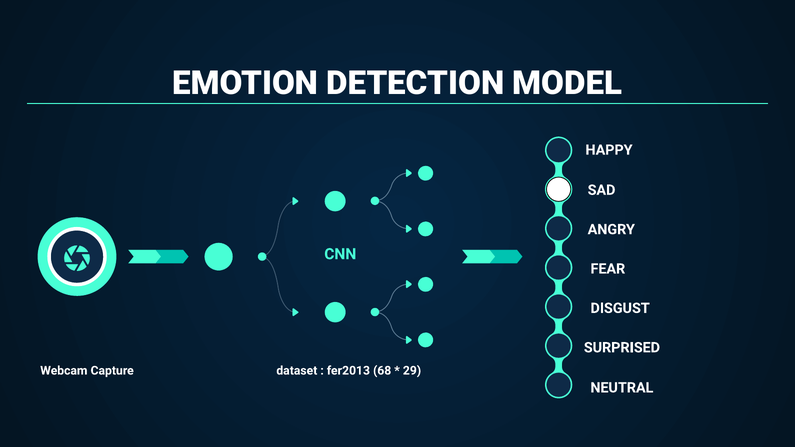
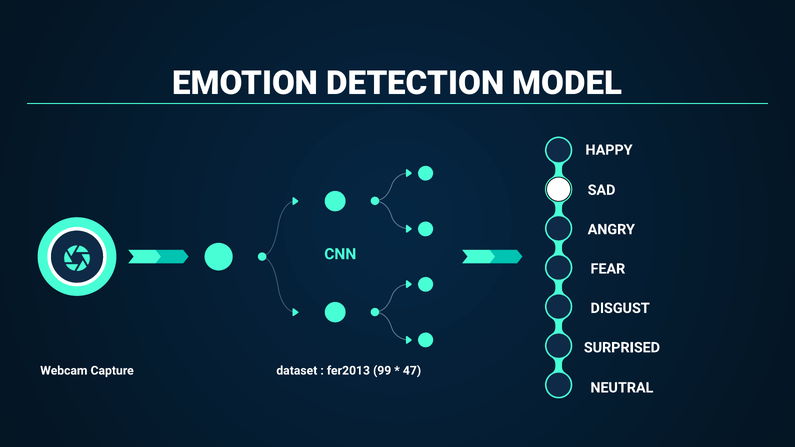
68: 68 -> 99
29: 29 -> 47
